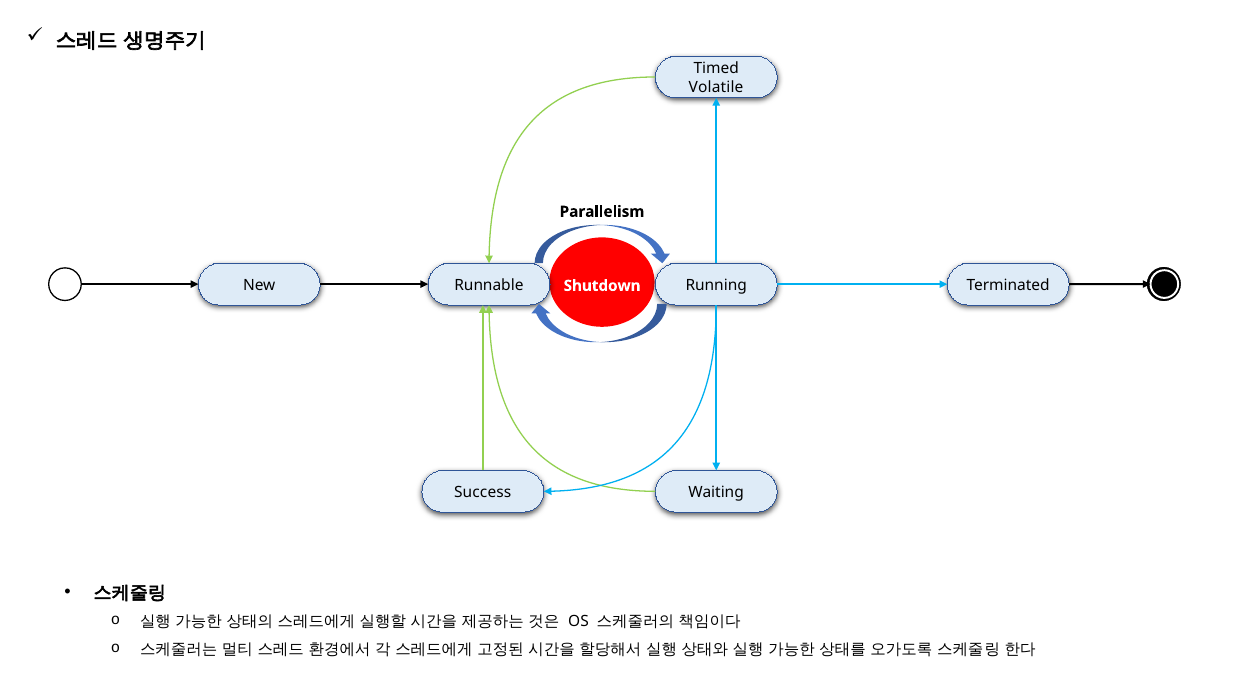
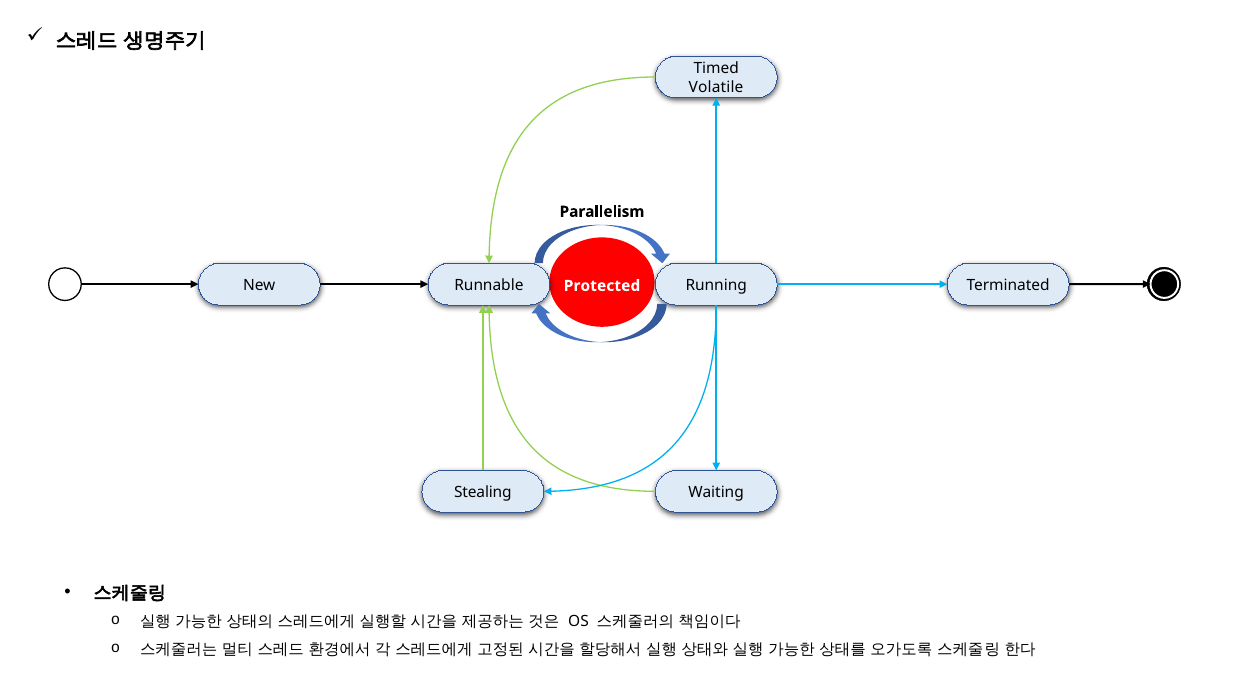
Shutdown: Shutdown -> Protected
Success: Success -> Stealing
